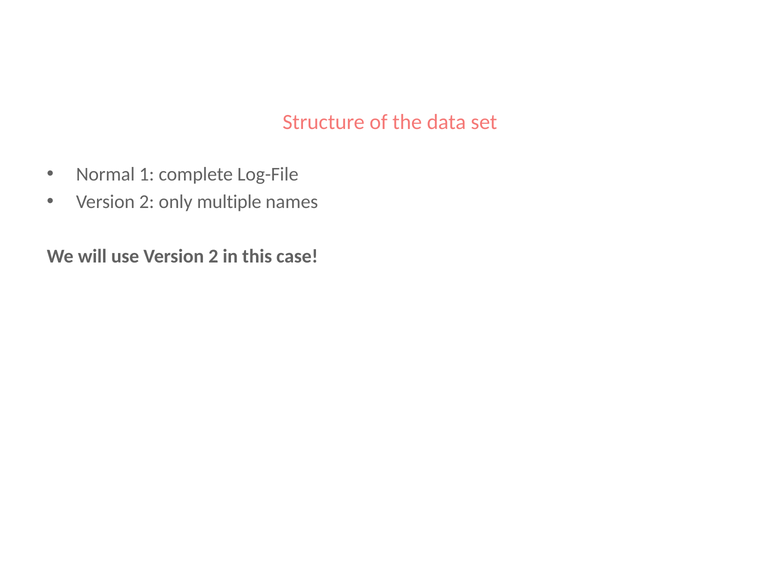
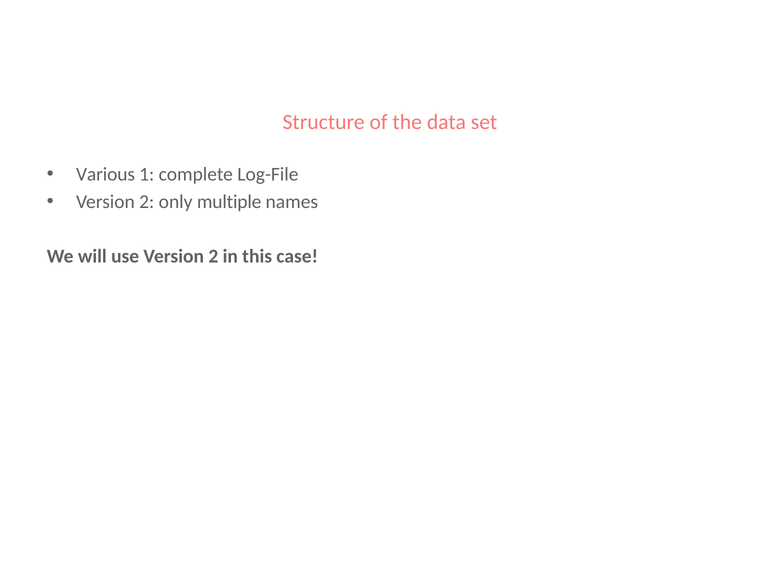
Normal: Normal -> Various
